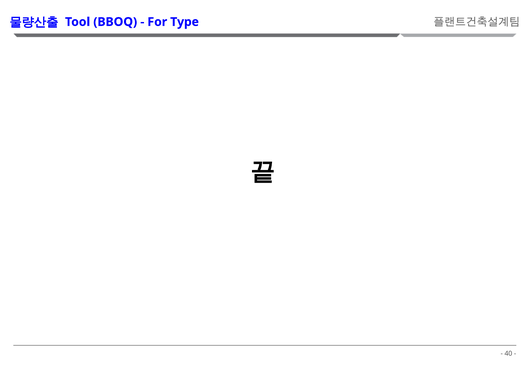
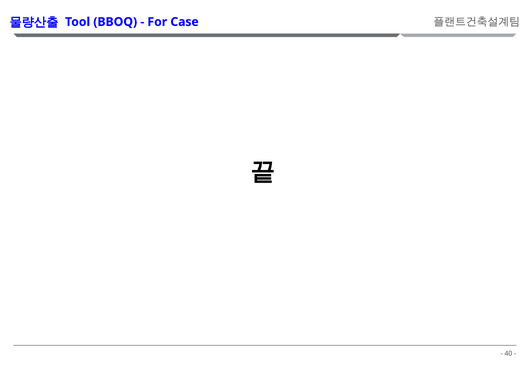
Type: Type -> Case
